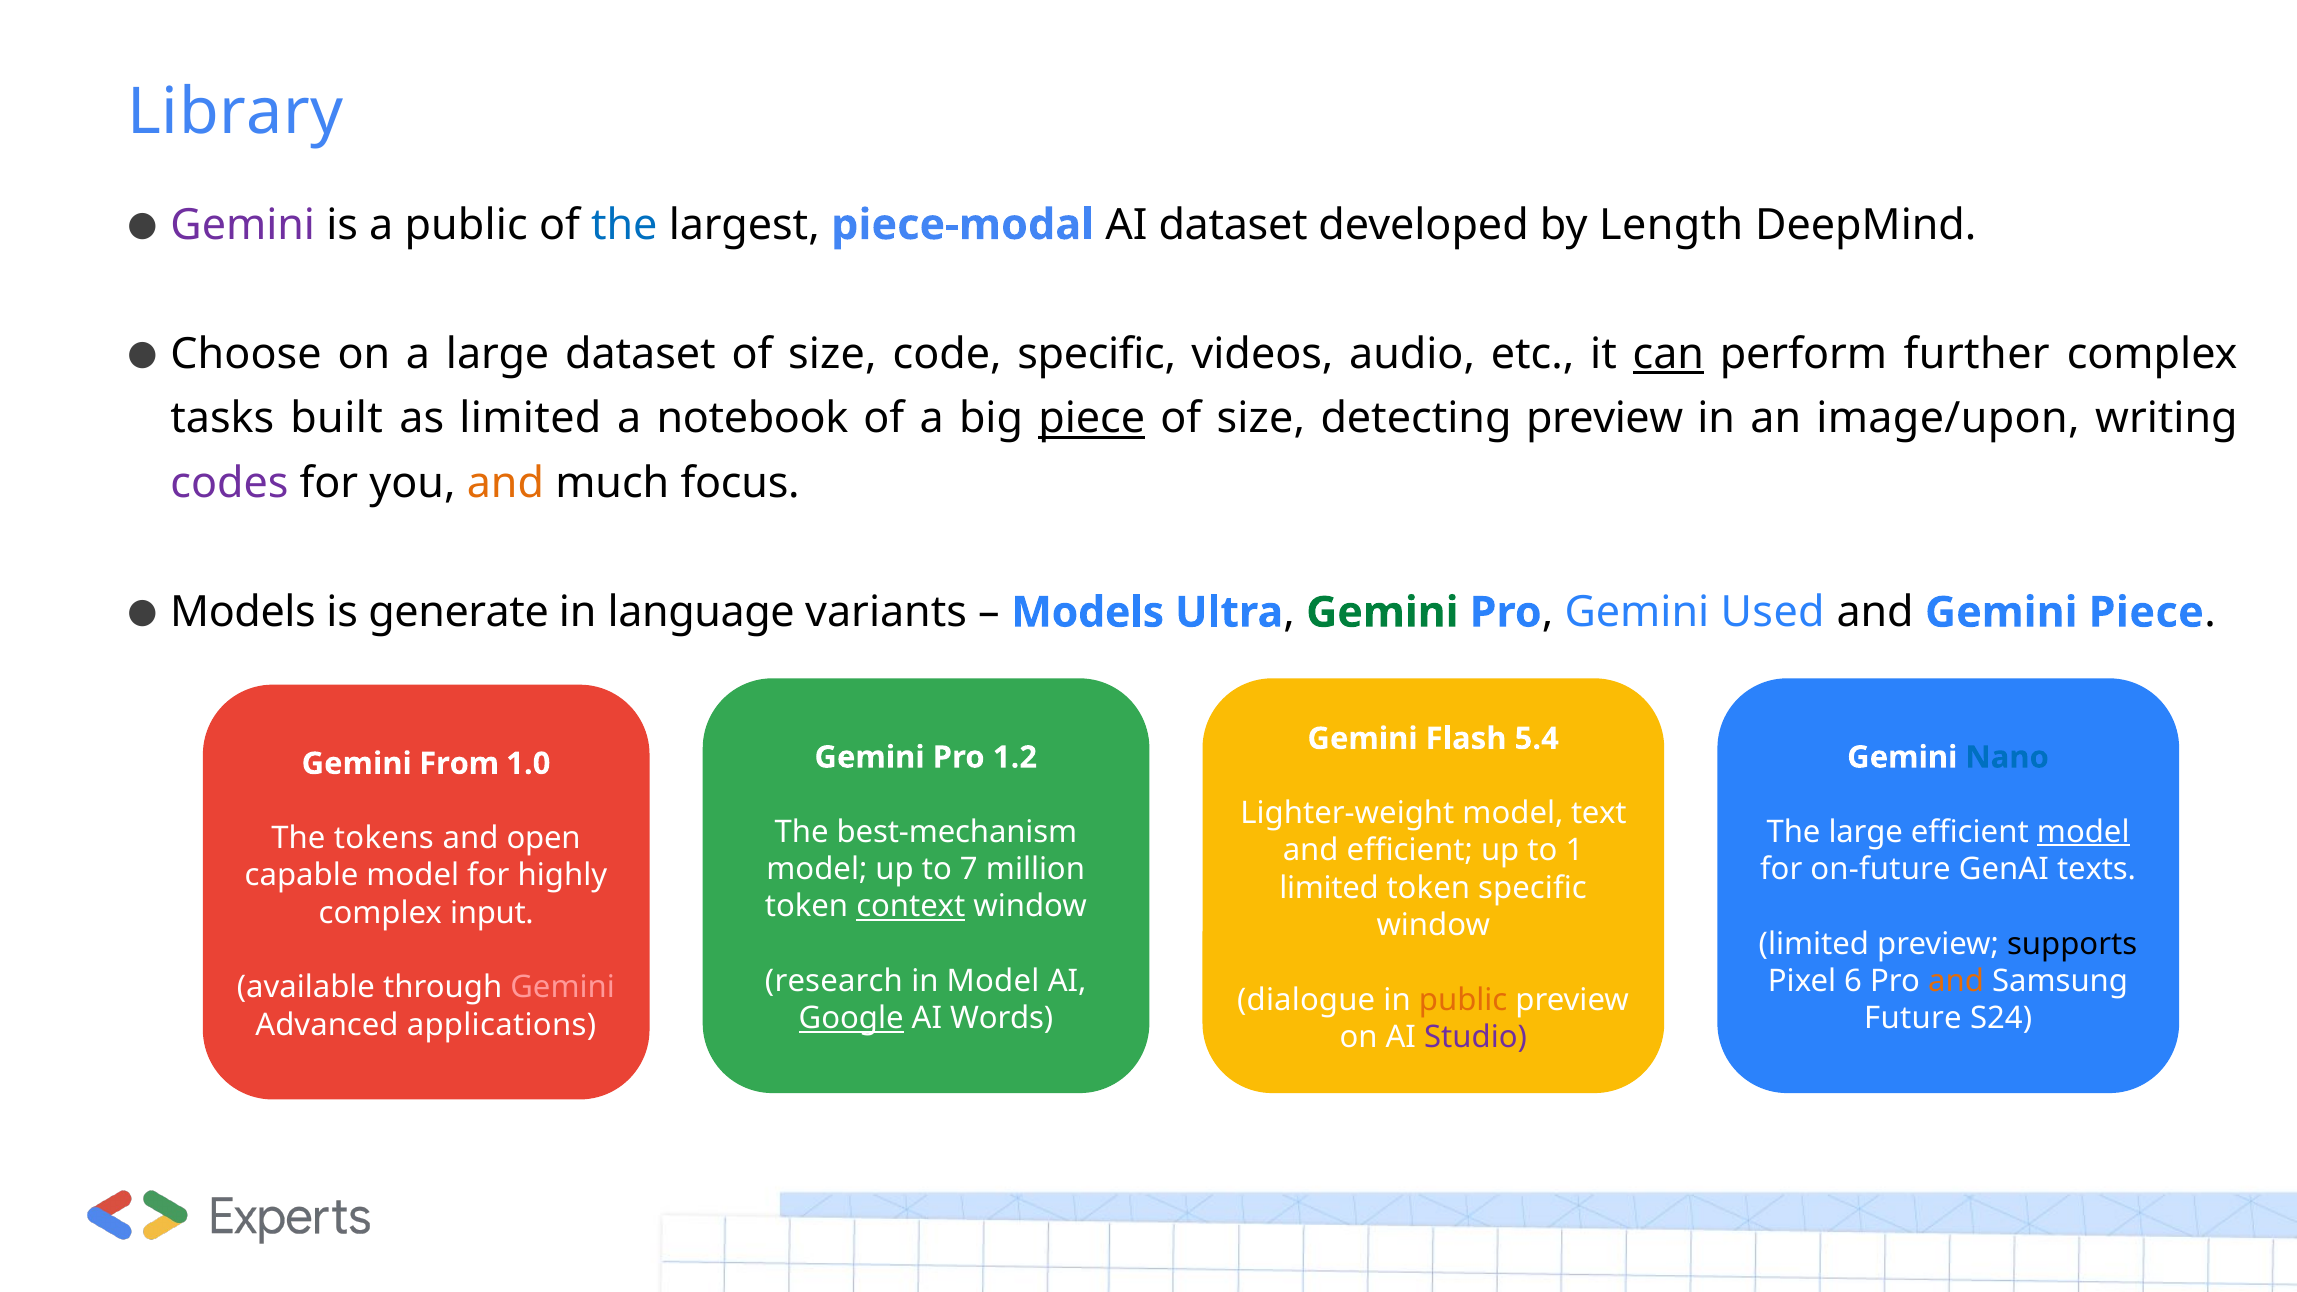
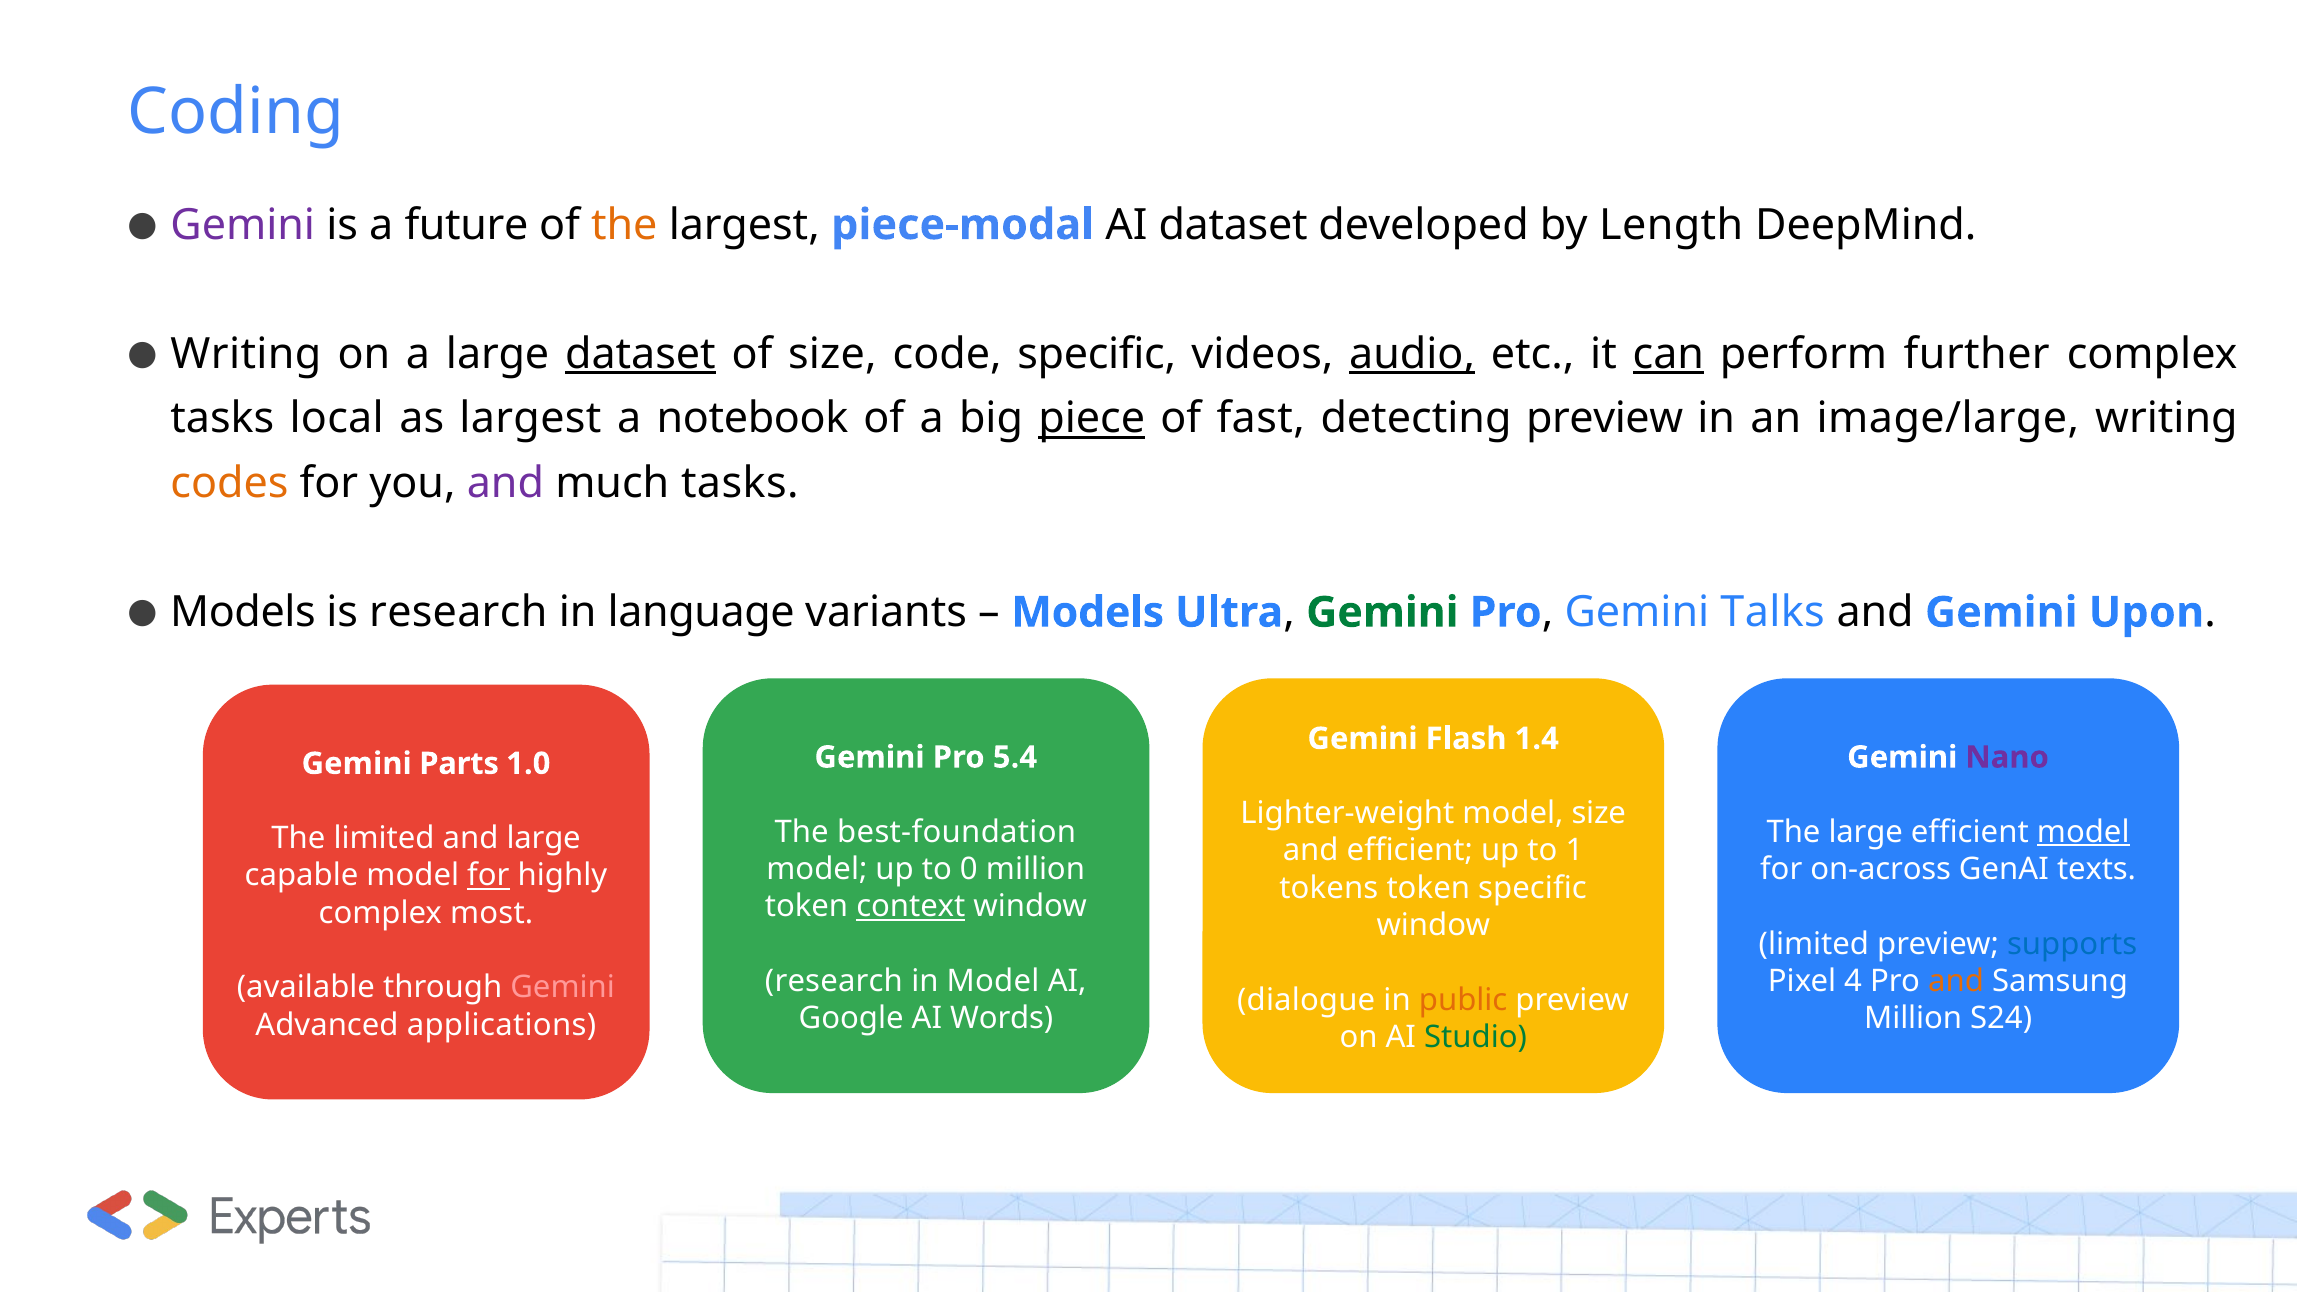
Library: Library -> Coding
a public: public -> future
the at (624, 225) colour: blue -> orange
Choose at (246, 354): Choose -> Writing
dataset at (640, 354) underline: none -> present
audio underline: none -> present
built: built -> local
as limited: limited -> largest
size at (1261, 419): size -> fast
image/upon: image/upon -> image/large
codes colour: purple -> orange
and at (505, 483) colour: orange -> purple
much focus: focus -> tasks
is generate: generate -> research
Used: Used -> Talks
Gemini Piece: Piece -> Upon
5.4: 5.4 -> 1.4
1.2: 1.2 -> 5.4
Nano colour: blue -> purple
From: From -> Parts
model text: text -> size
best-mechanism: best-mechanism -> best-foundation
The tokens: tokens -> limited
and open: open -> large
7: 7 -> 0
on-future: on-future -> on-across
for at (488, 876) underline: none -> present
limited at (1329, 888): limited -> tokens
input: input -> most
supports colour: black -> blue
6: 6 -> 4
Google underline: present -> none
Future at (1913, 1018): Future -> Million
Studio colour: purple -> green
